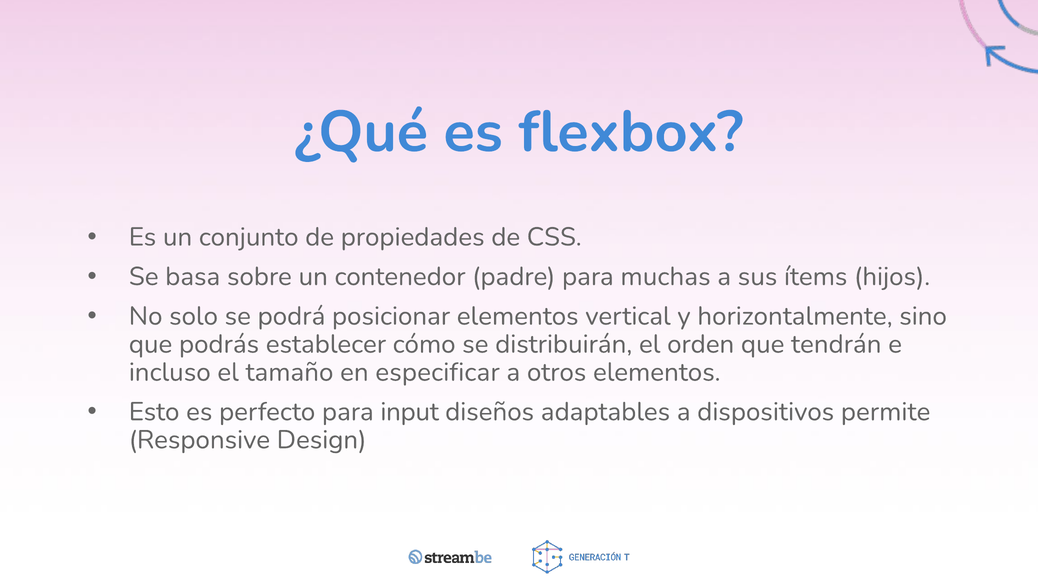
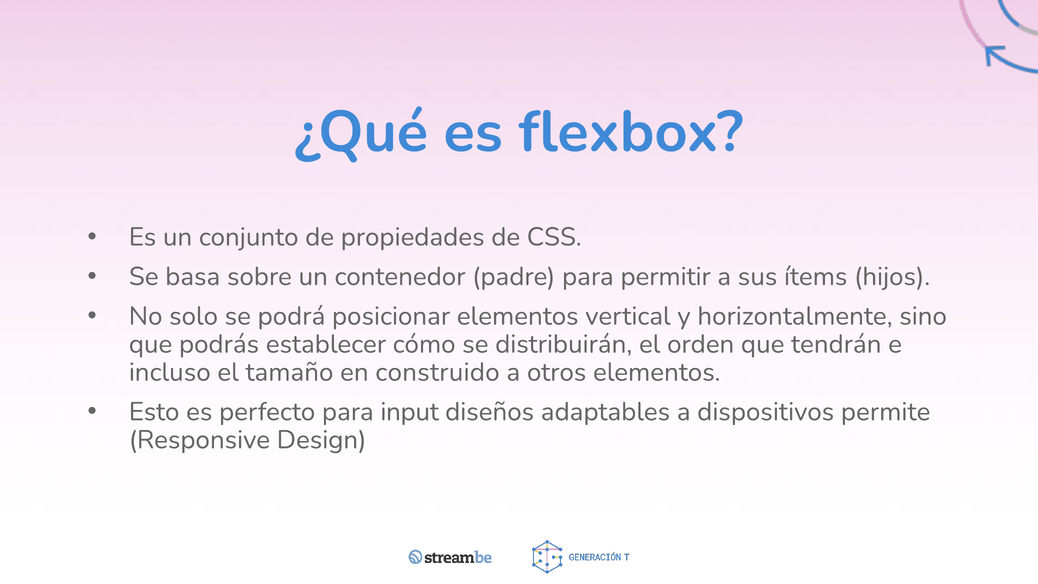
muchas: muchas -> permitir
especificar: especificar -> construido
